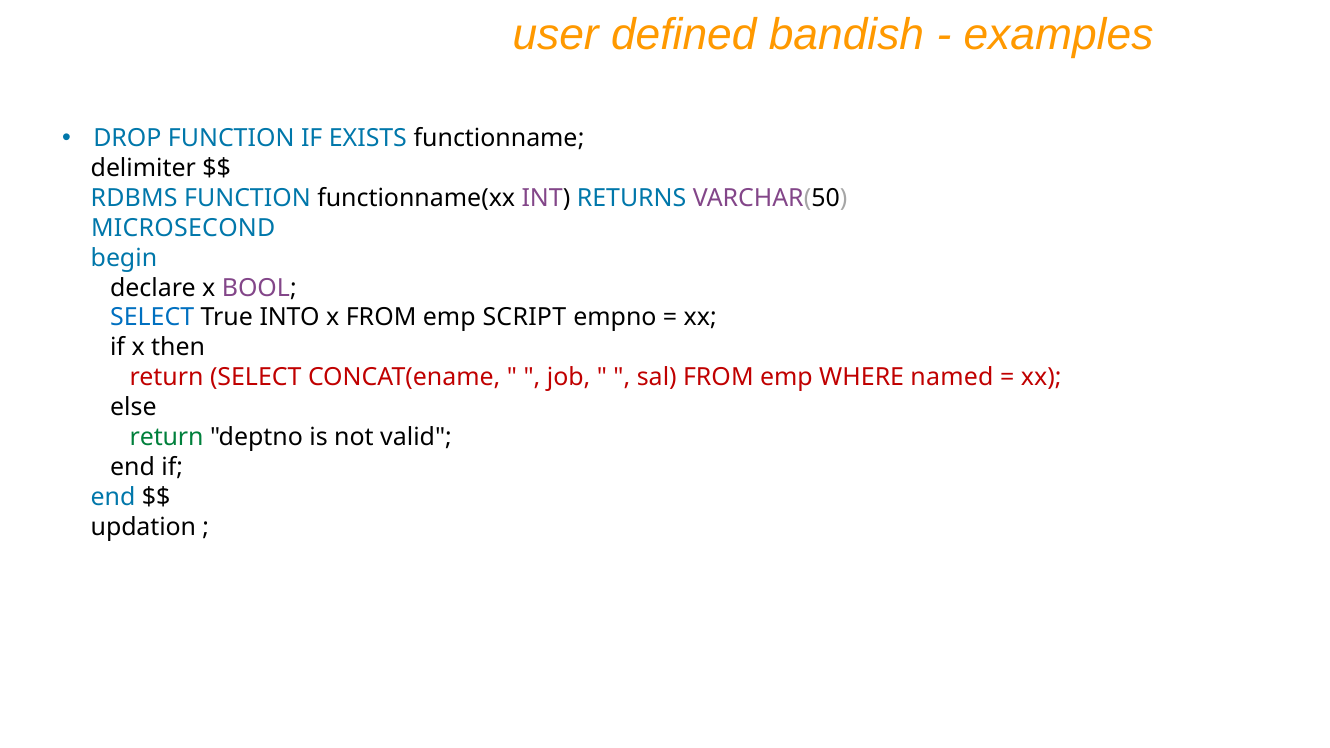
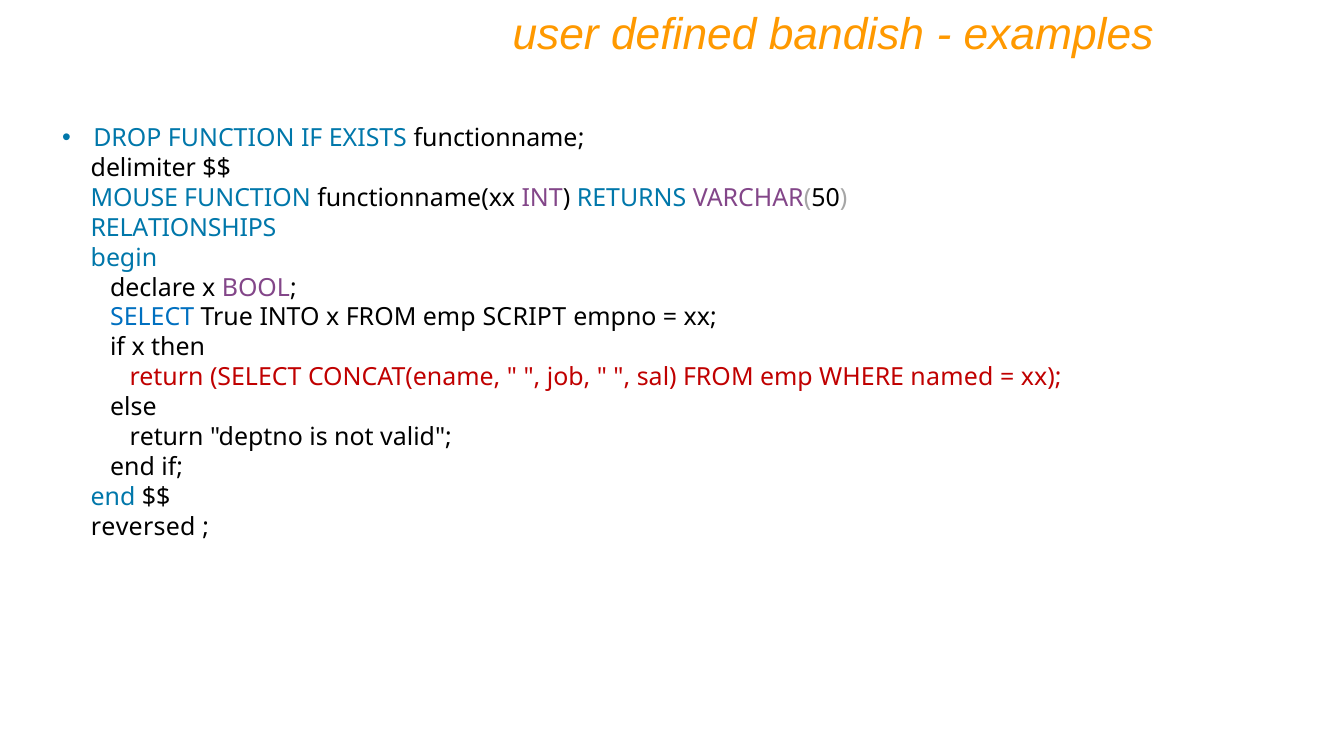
RDBMS: RDBMS -> MOUSE
MICROSECOND: MICROSECOND -> RELATIONSHIPS
return at (167, 437) colour: green -> black
updation: updation -> reversed
